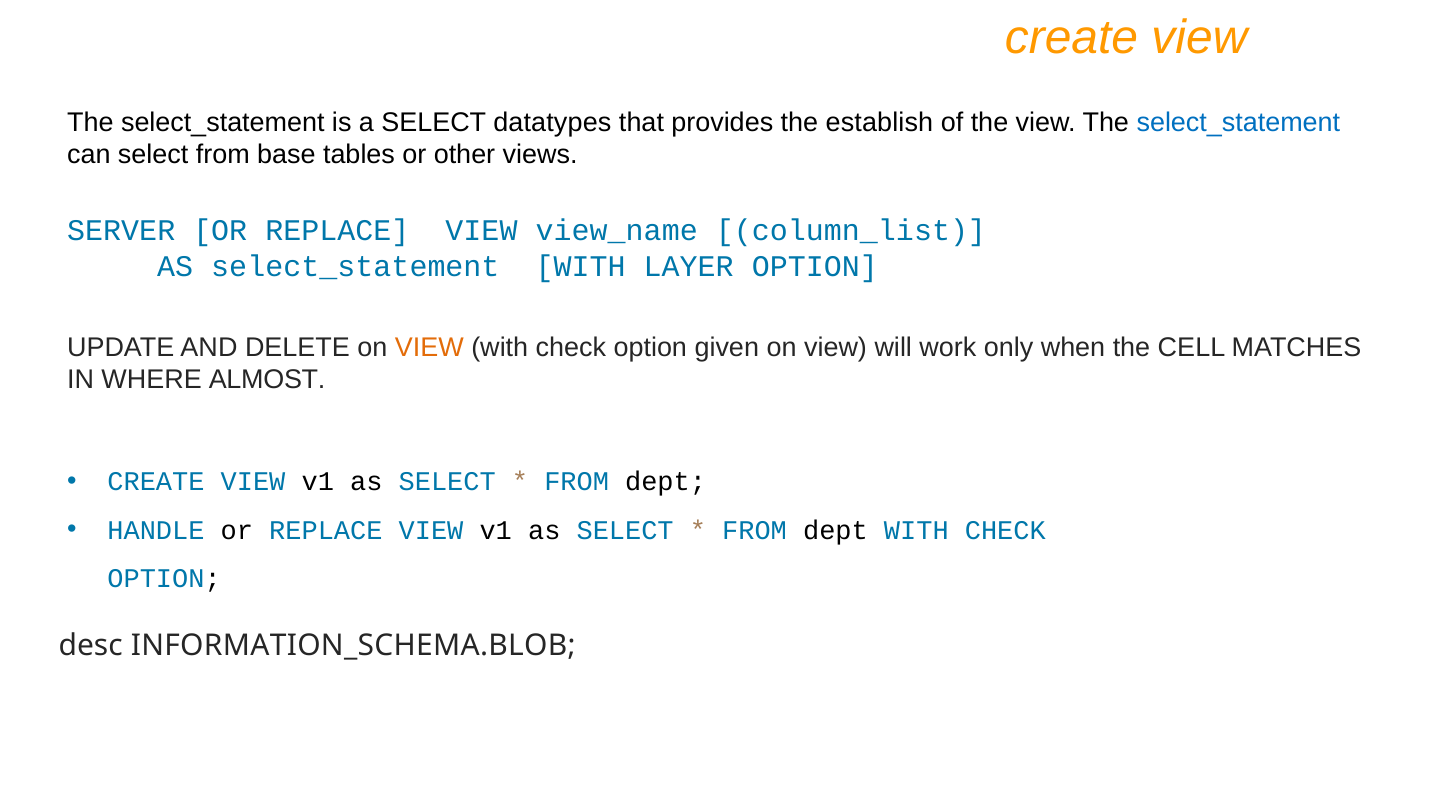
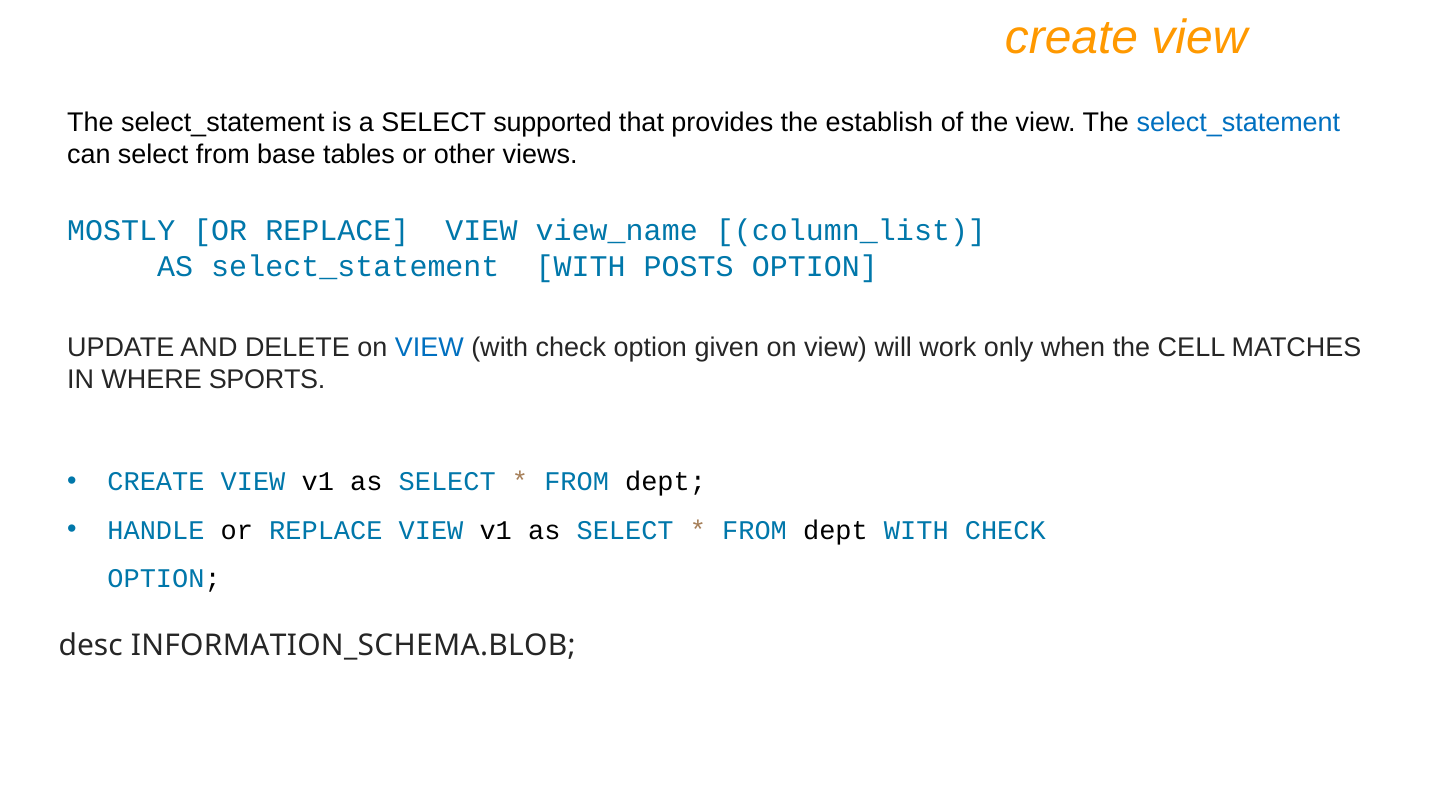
datatypes: datatypes -> supported
SERVER: SERVER -> MOSTLY
LAYER: LAYER -> POSTS
VIEW at (429, 347) colour: orange -> blue
ALMOST: ALMOST -> SPORTS
